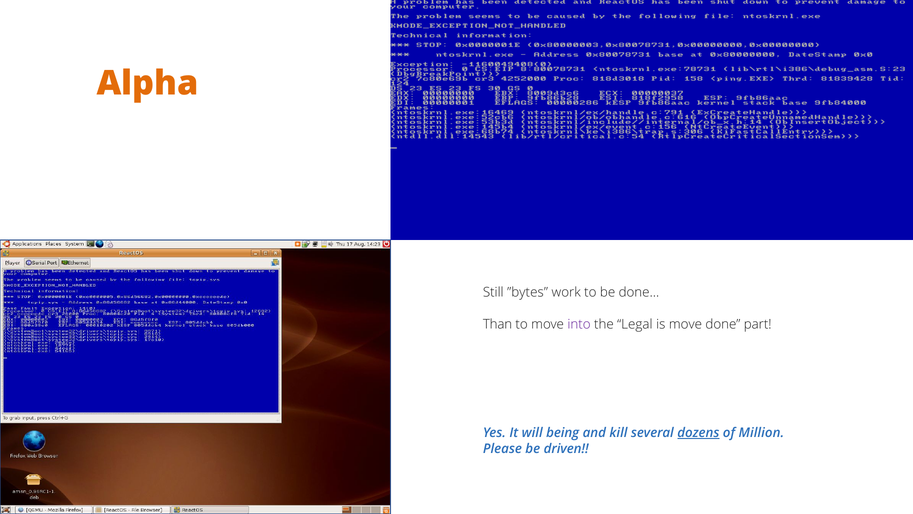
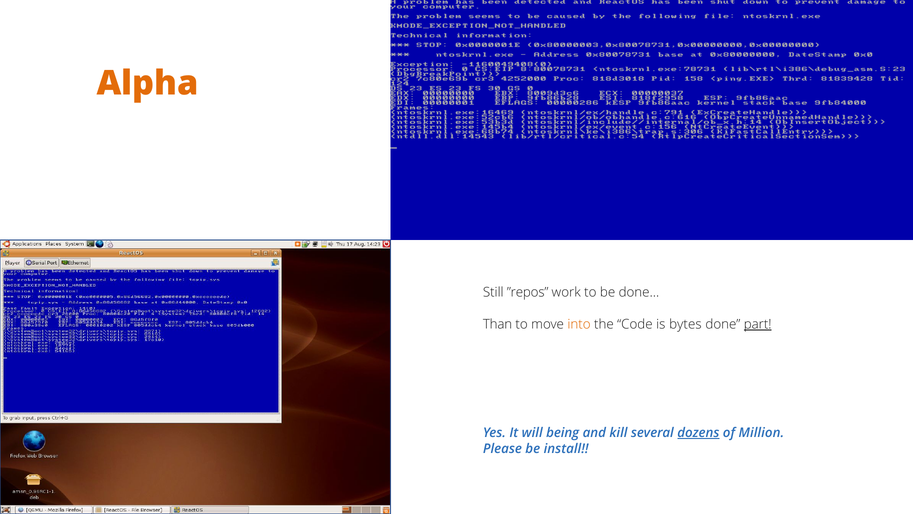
”bytes: ”bytes -> ”repos
into colour: purple -> orange
Legal: Legal -> Code
is move: move -> bytes
part underline: none -> present
driven: driven -> install
